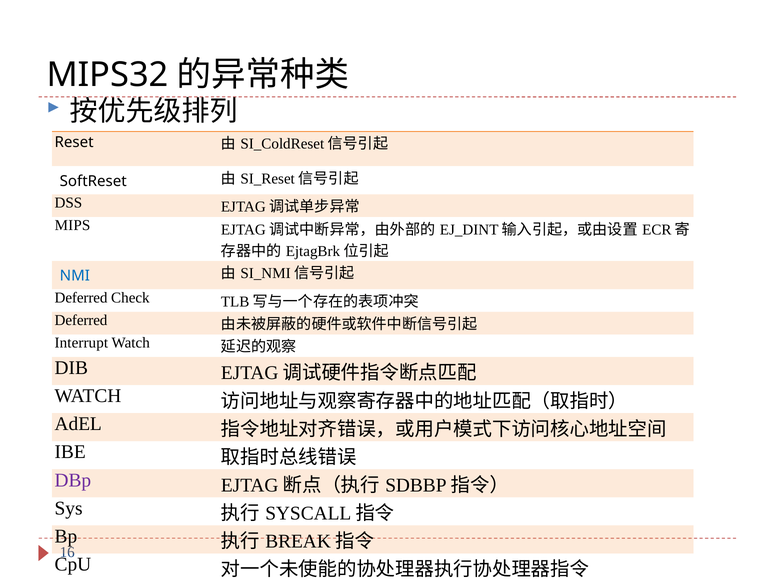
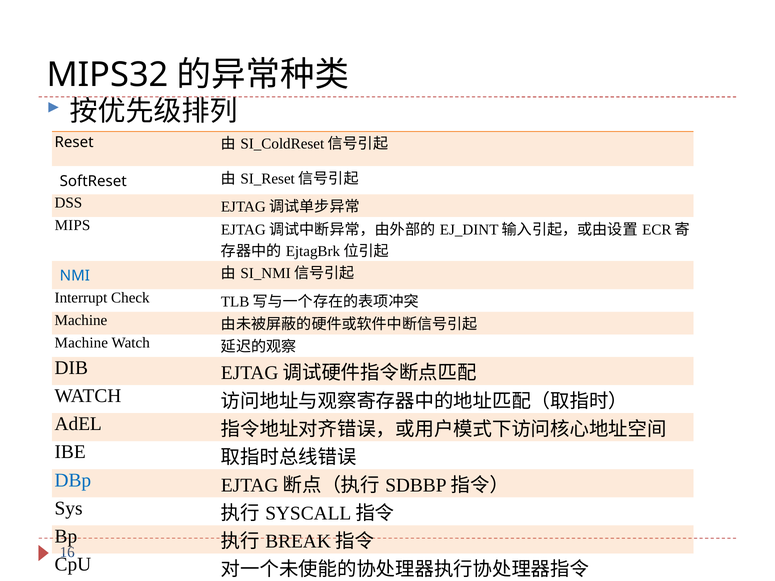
Deferred at (81, 298): Deferred -> Interrupt
Deferred at (81, 320): Deferred -> Machine
Interrupt at (81, 343): Interrupt -> Machine
DBp colour: purple -> blue
